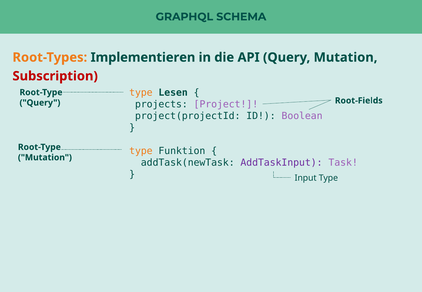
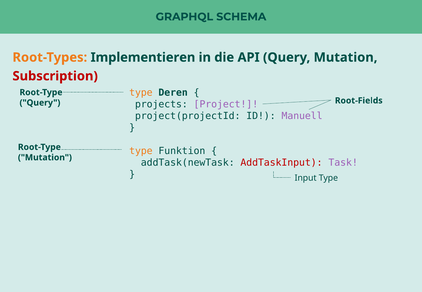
Lesen: Lesen -> Deren
Boolean: Boolean -> Manuell
AddTaskInput colour: purple -> red
